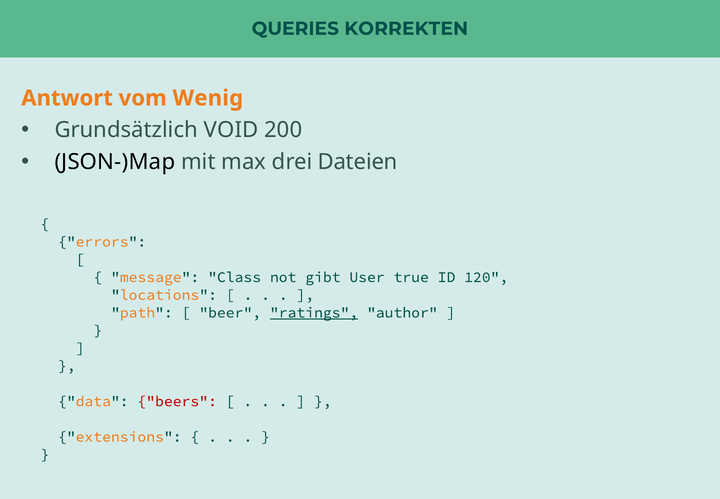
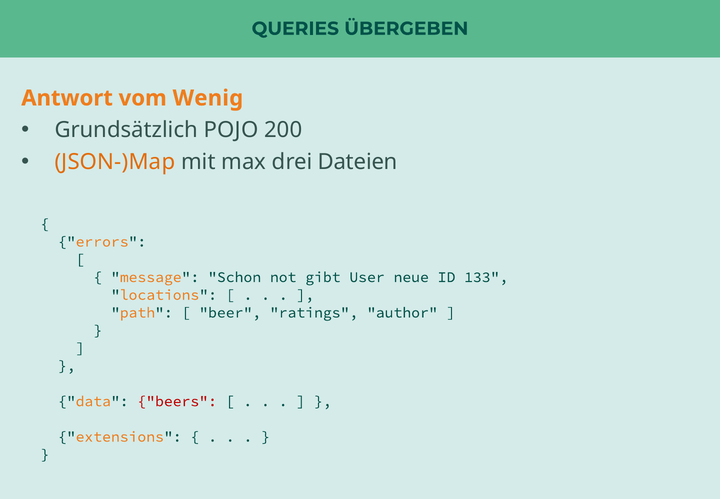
KORREKTEN: KORREKTEN -> ÜBERGEBEN
VOID: VOID -> POJO
JSON-)Map colour: black -> orange
Class: Class -> Schon
true: true -> neue
120: 120 -> 133
ratings underline: present -> none
